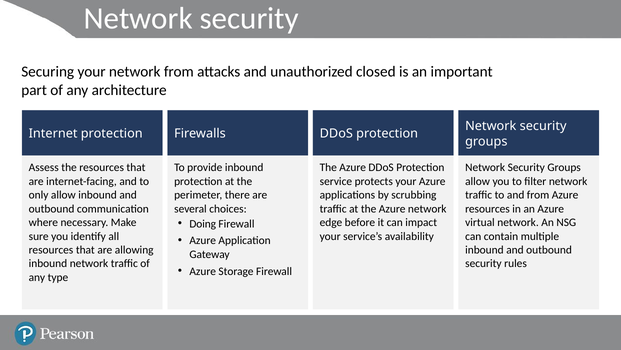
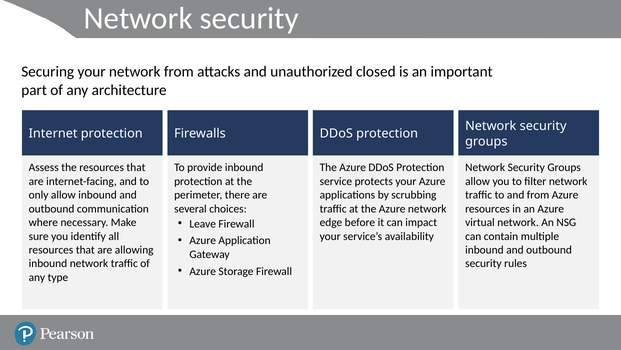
Doing: Doing -> Leave
